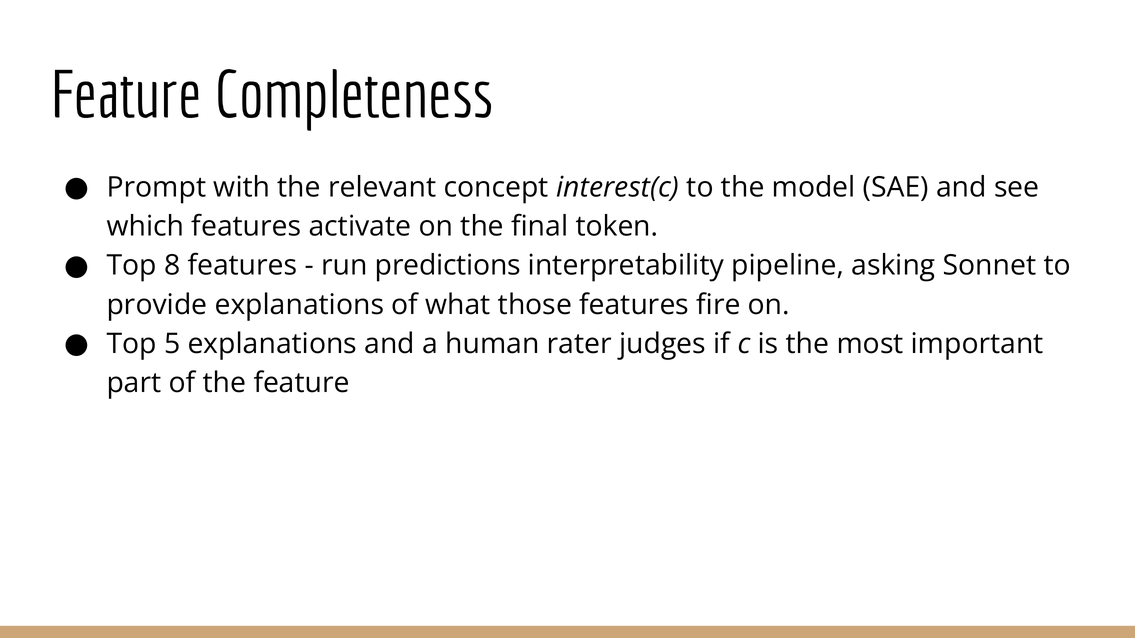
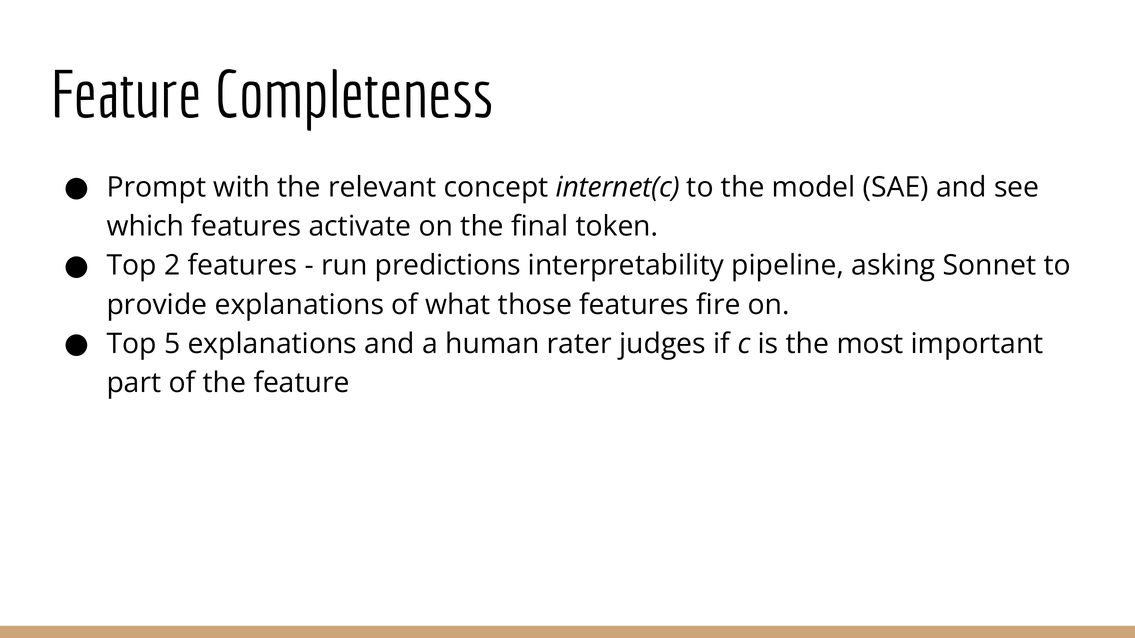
interest(c: interest(c -> internet(c
8: 8 -> 2
